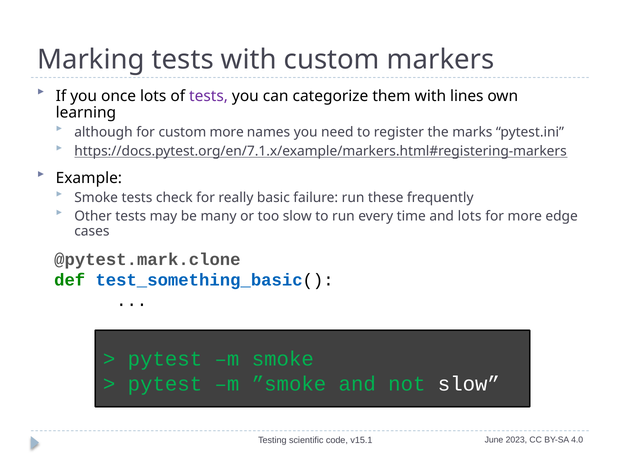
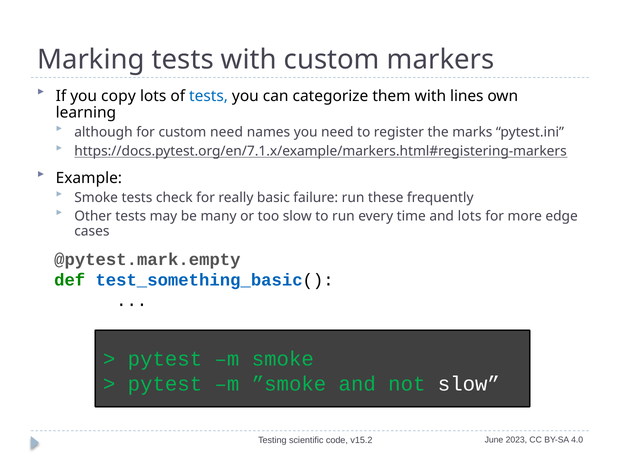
once: once -> copy
tests at (209, 96) colour: purple -> blue
custom more: more -> need
@pytest.mark.clone: @pytest.mark.clone -> @pytest.mark.empty
v15.1: v15.1 -> v15.2
